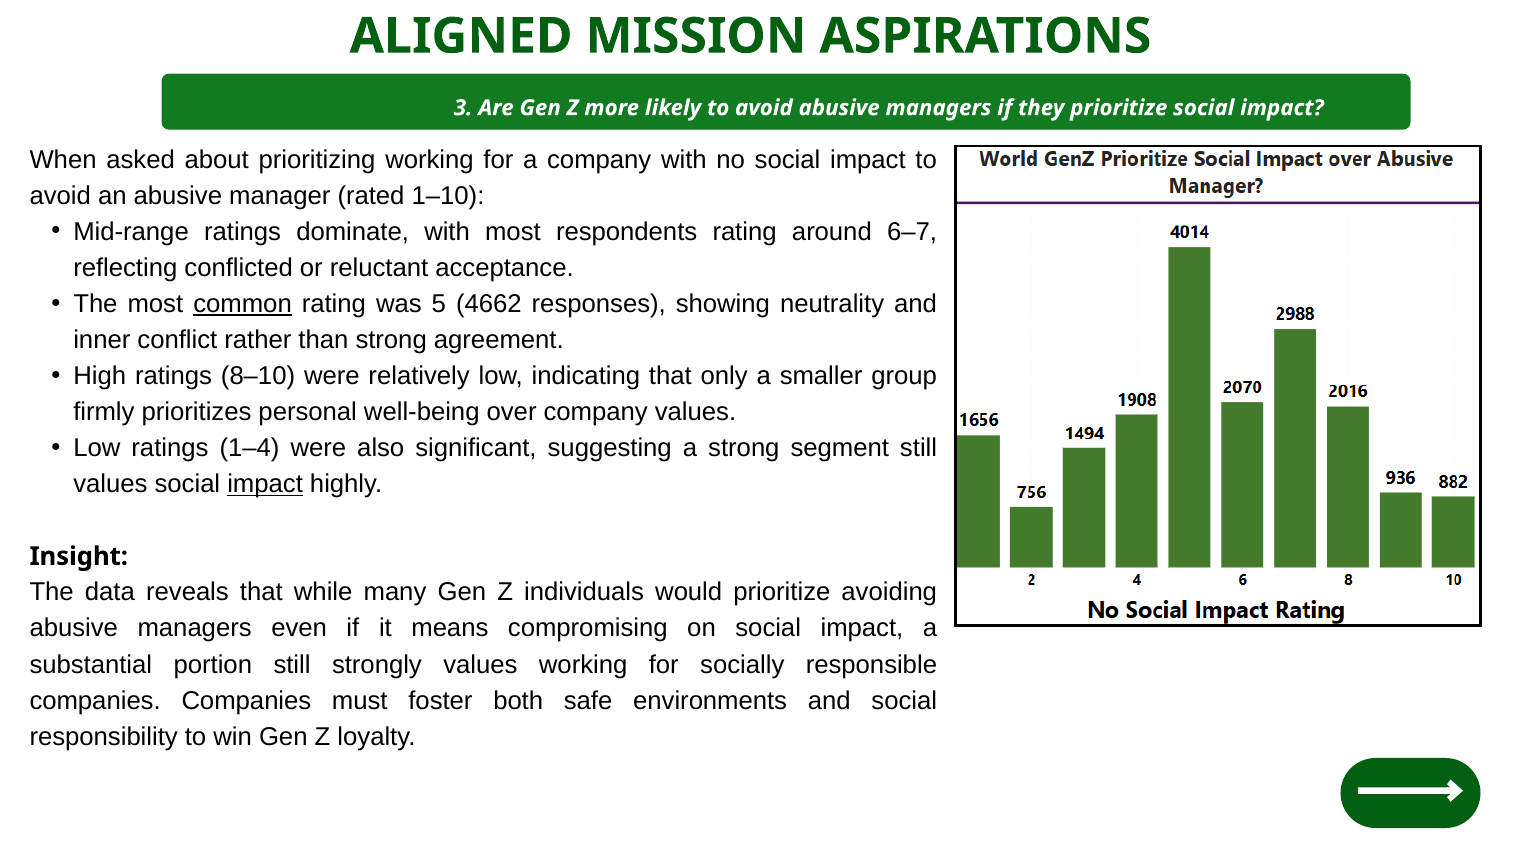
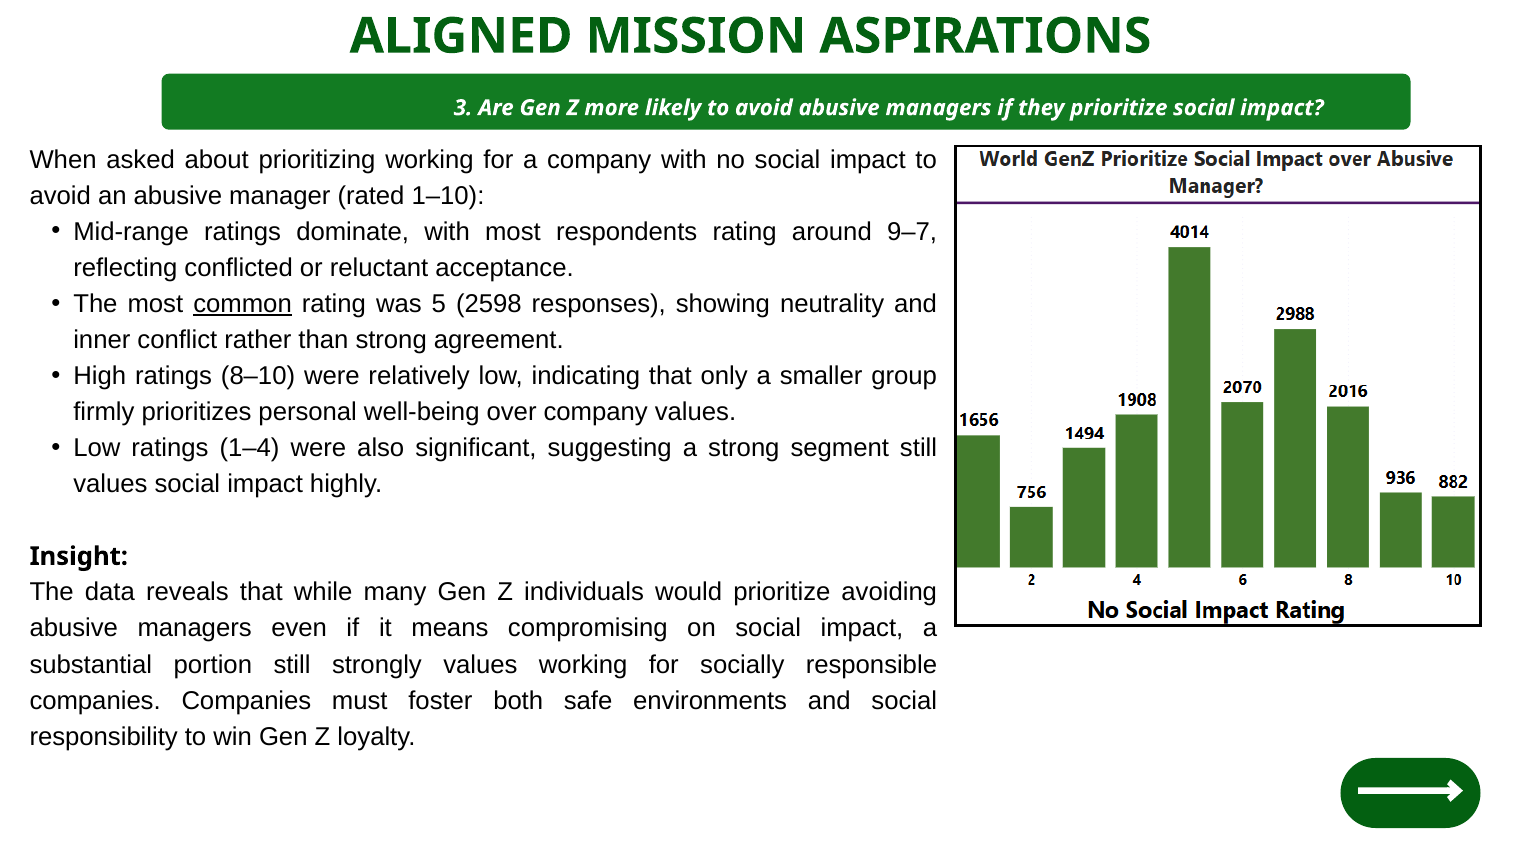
6–7: 6–7 -> 9–7
4662: 4662 -> 2598
impact at (265, 484) underline: present -> none
